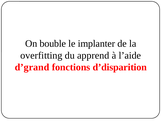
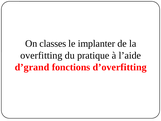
bouble: bouble -> classes
apprend: apprend -> pratique
d’disparition: d’disparition -> d’overfitting
